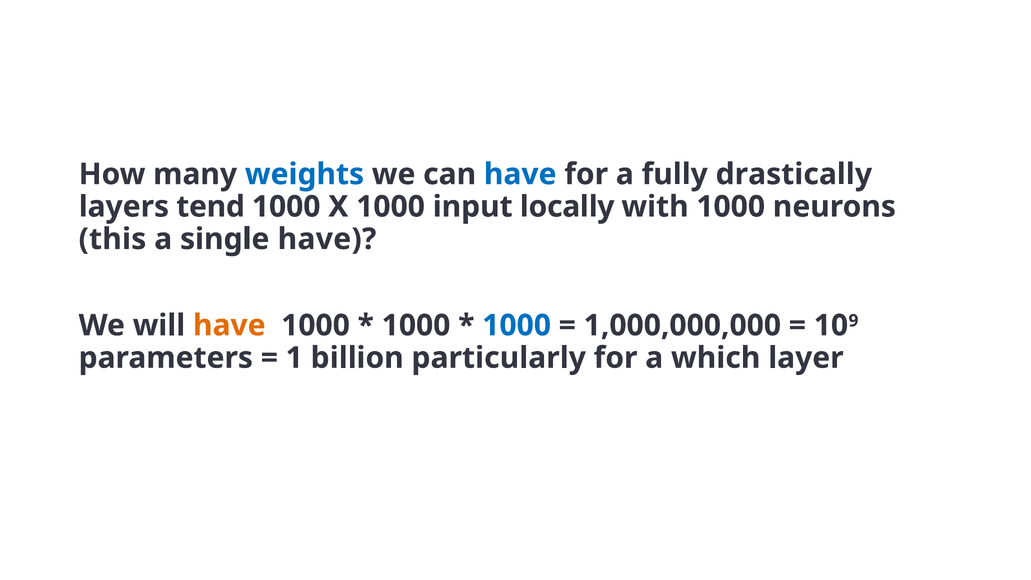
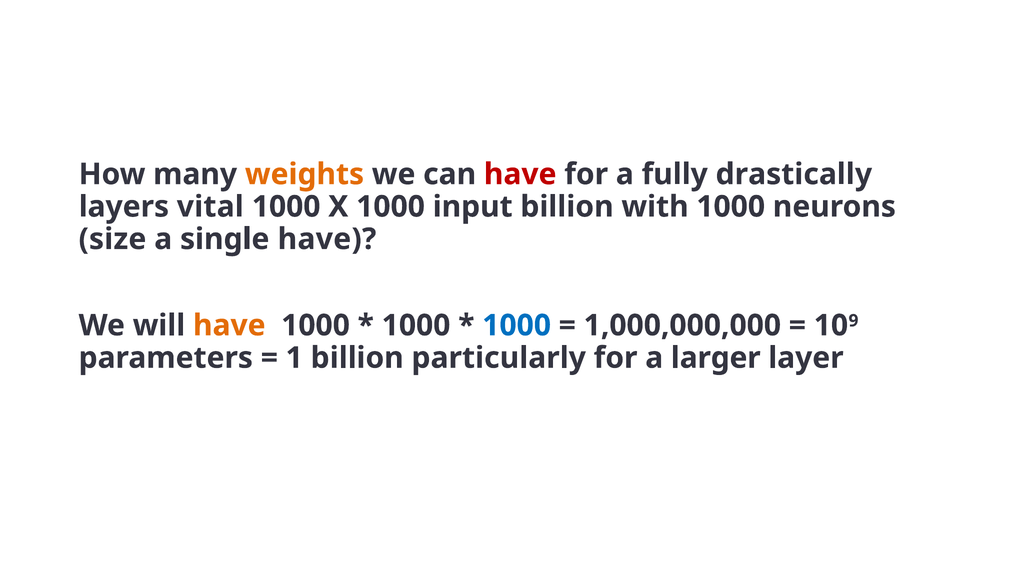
weights colour: blue -> orange
have at (520, 174) colour: blue -> red
tend: tend -> vital
input locally: locally -> billion
this: this -> size
which: which -> larger
